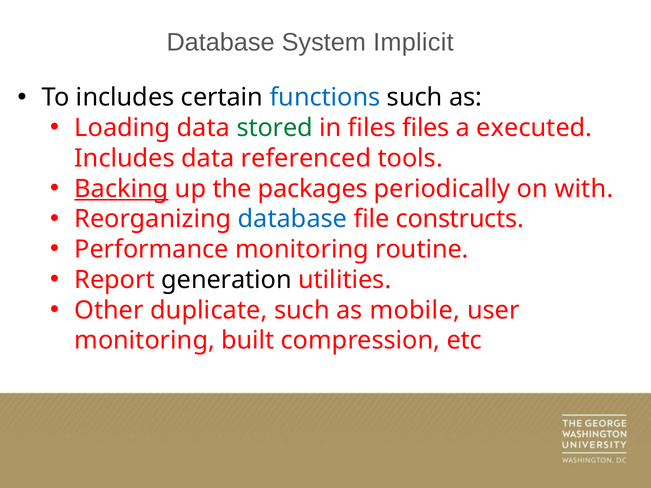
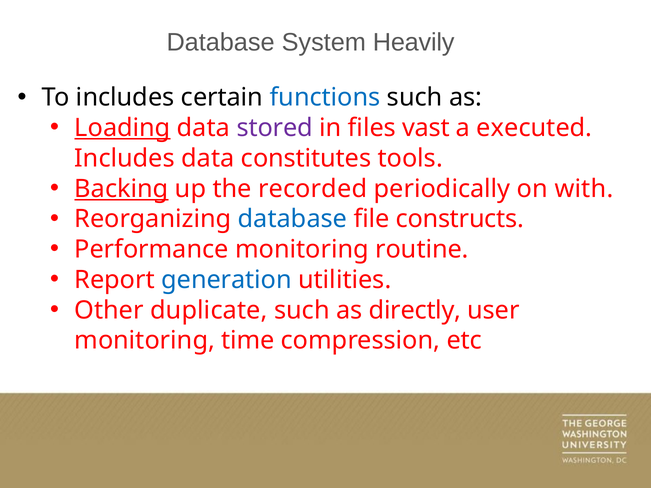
Implicit: Implicit -> Heavily
Loading underline: none -> present
stored colour: green -> purple
files files: files -> vast
referenced: referenced -> constitutes
packages: packages -> recorded
generation colour: black -> blue
mobile: mobile -> directly
built: built -> time
